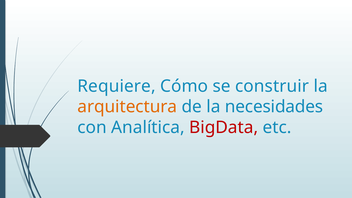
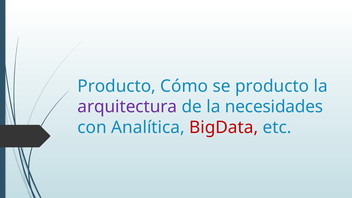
Requiere at (117, 86): Requiere -> Producto
se construir: construir -> producto
arquitectura colour: orange -> purple
